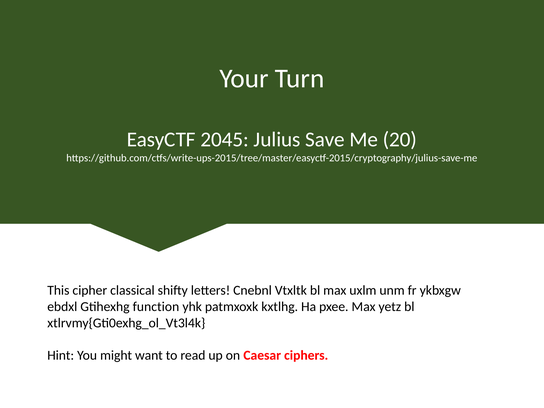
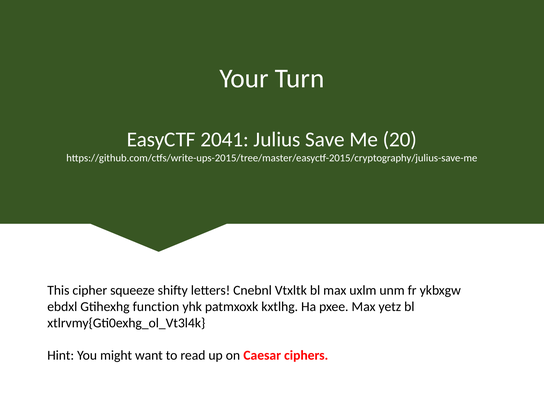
2045: 2045 -> 2041
classical: classical -> squeeze
